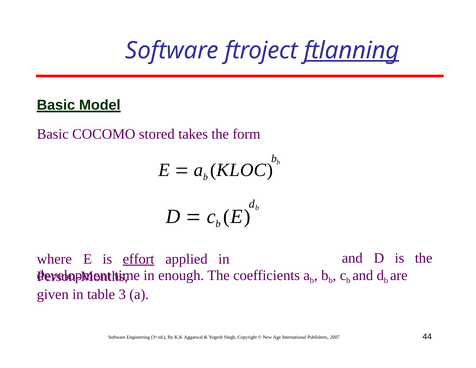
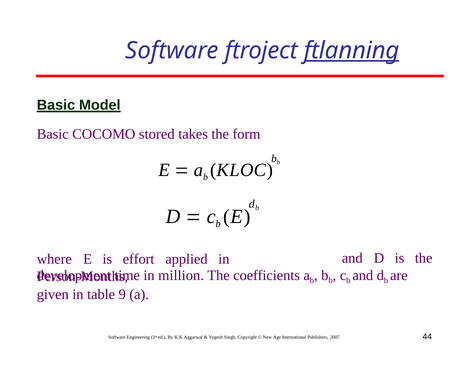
effort underline: present -> none
enough: enough -> million
3: 3 -> 9
